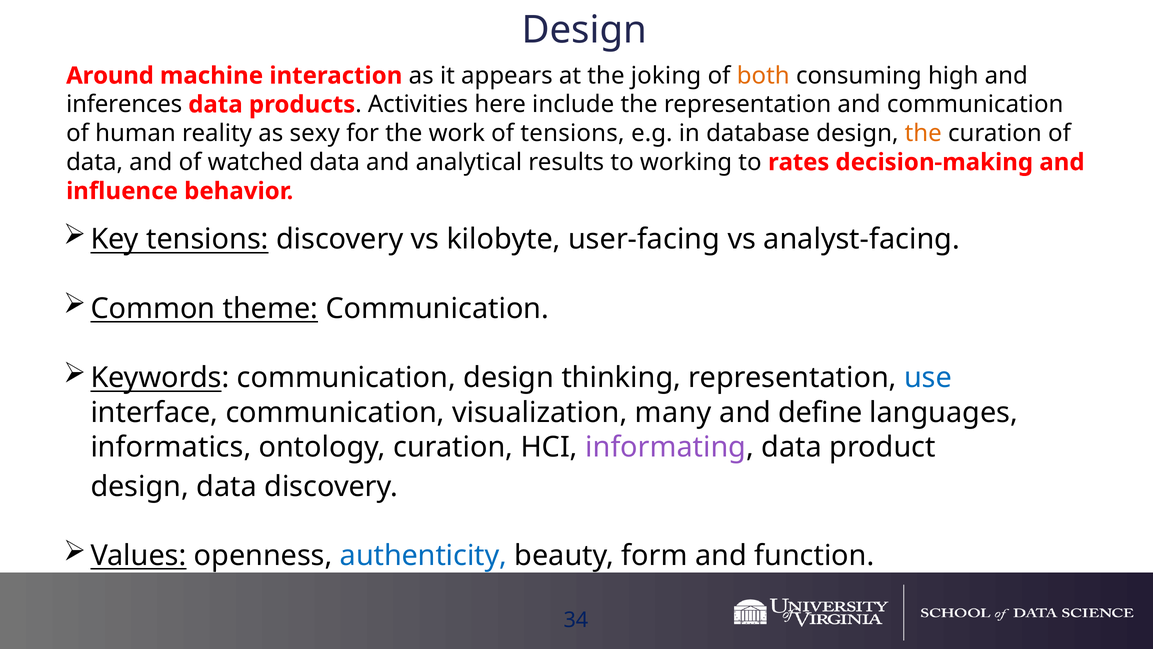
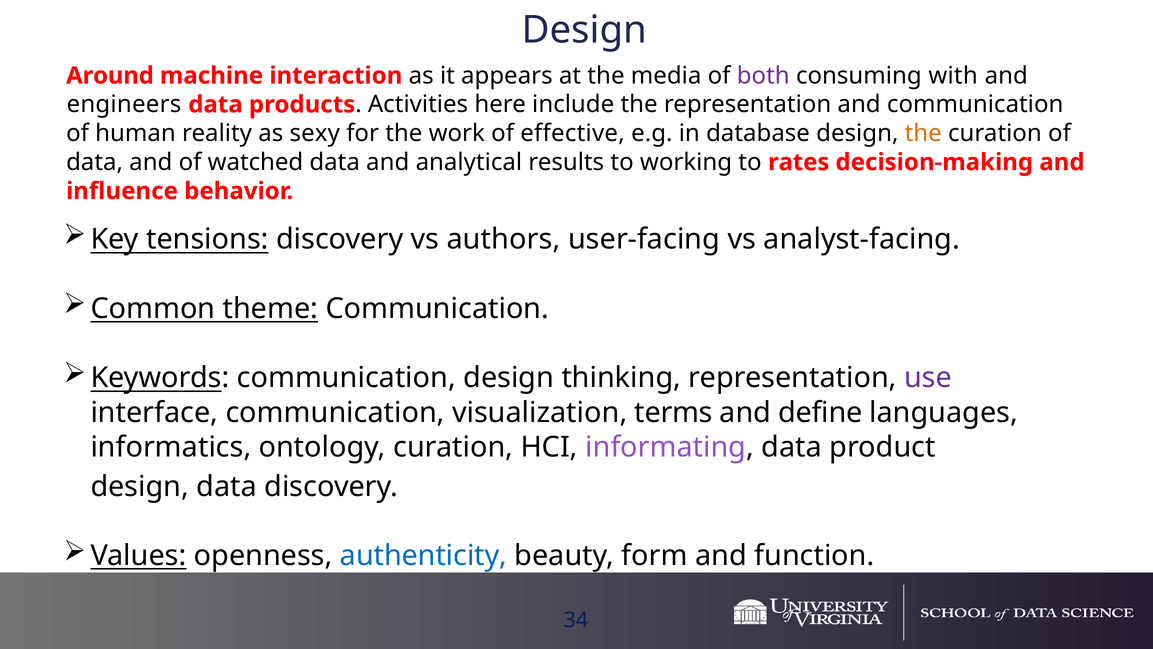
joking: joking -> media
both colour: orange -> purple
high: high -> with
inferences: inferences -> engineers
of tensions: tensions -> effective
kilobyte: kilobyte -> authors
use colour: blue -> purple
many: many -> terms
